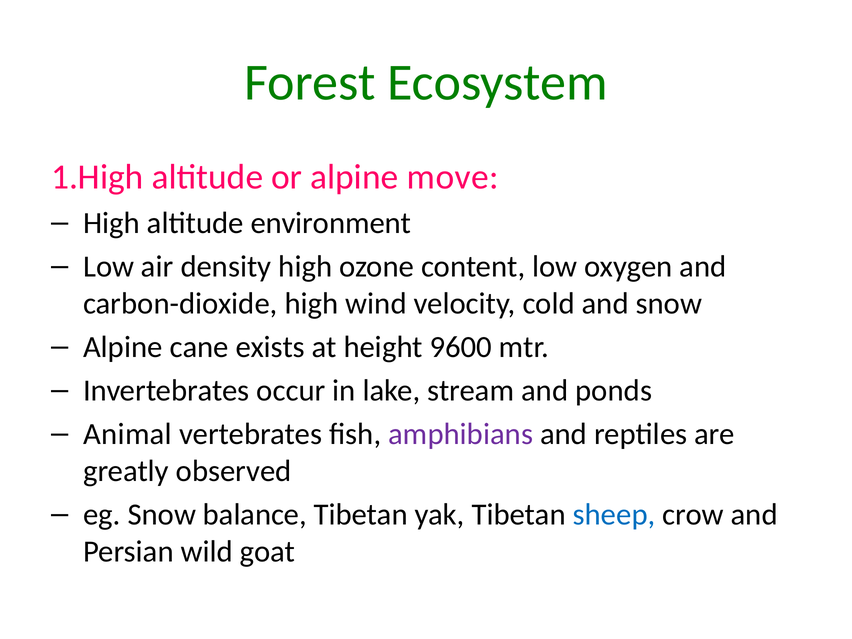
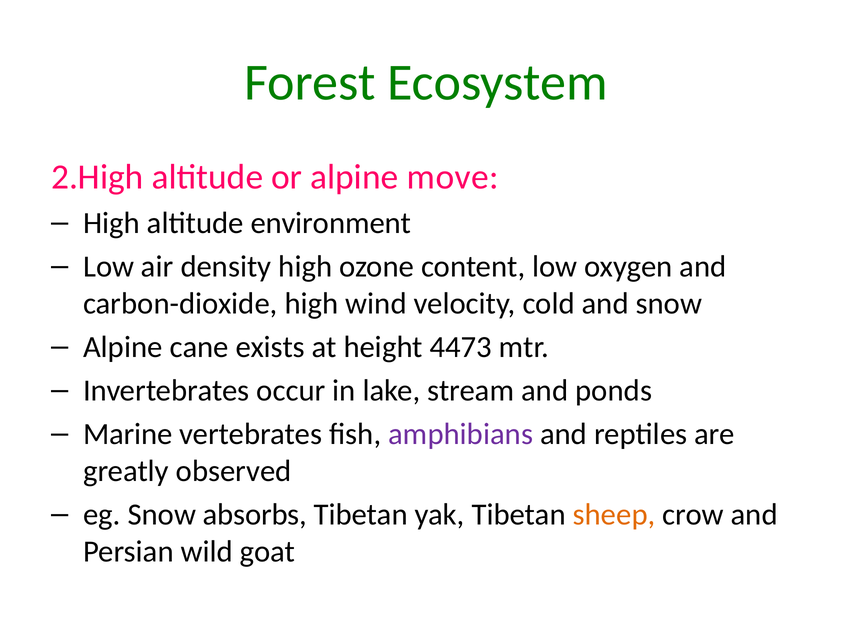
1.High: 1.High -> 2.High
9600: 9600 -> 4473
Animal: Animal -> Marine
balance: balance -> absorbs
sheep colour: blue -> orange
